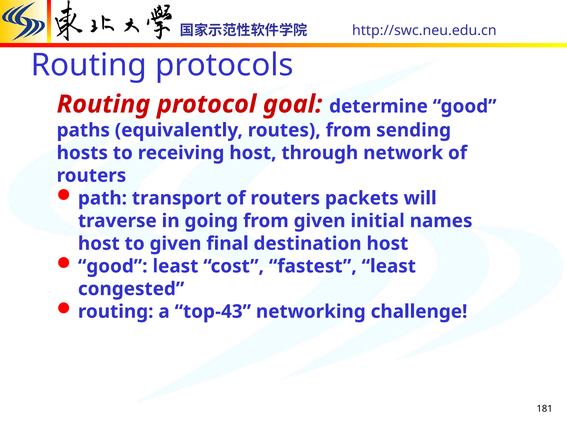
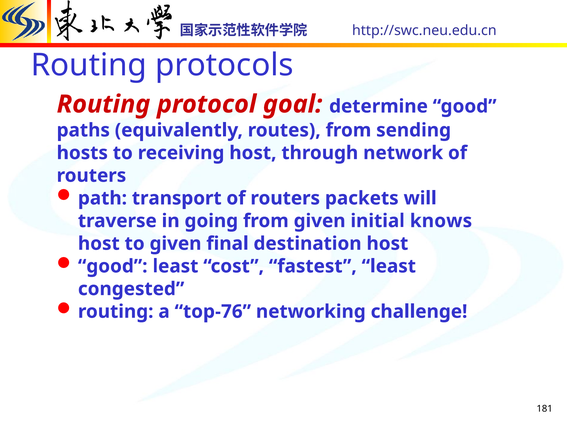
names: names -> knows
top-43: top-43 -> top-76
